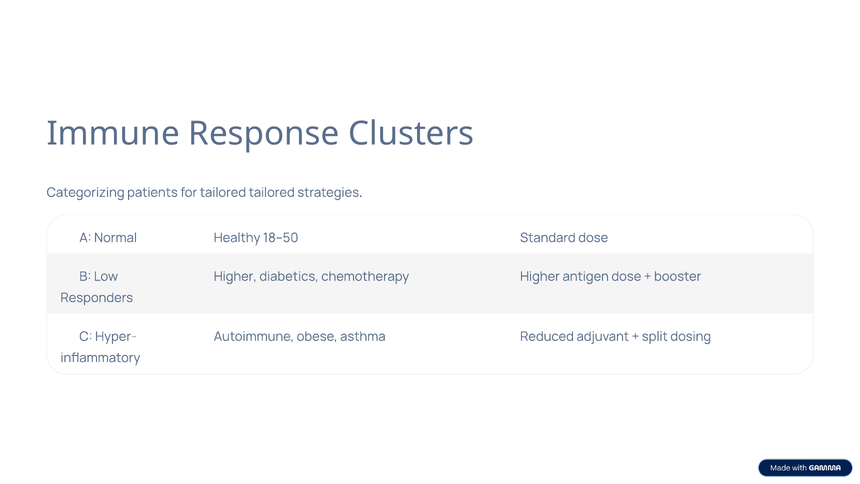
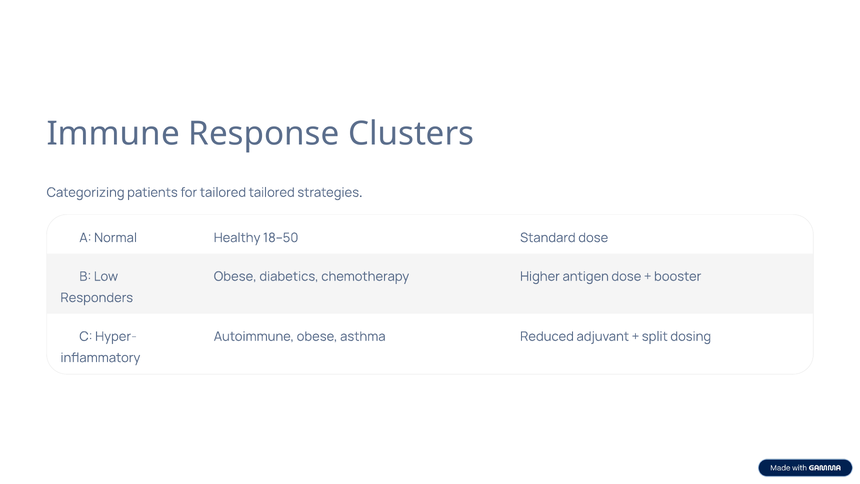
Higher at (235, 276): Higher -> Obese
